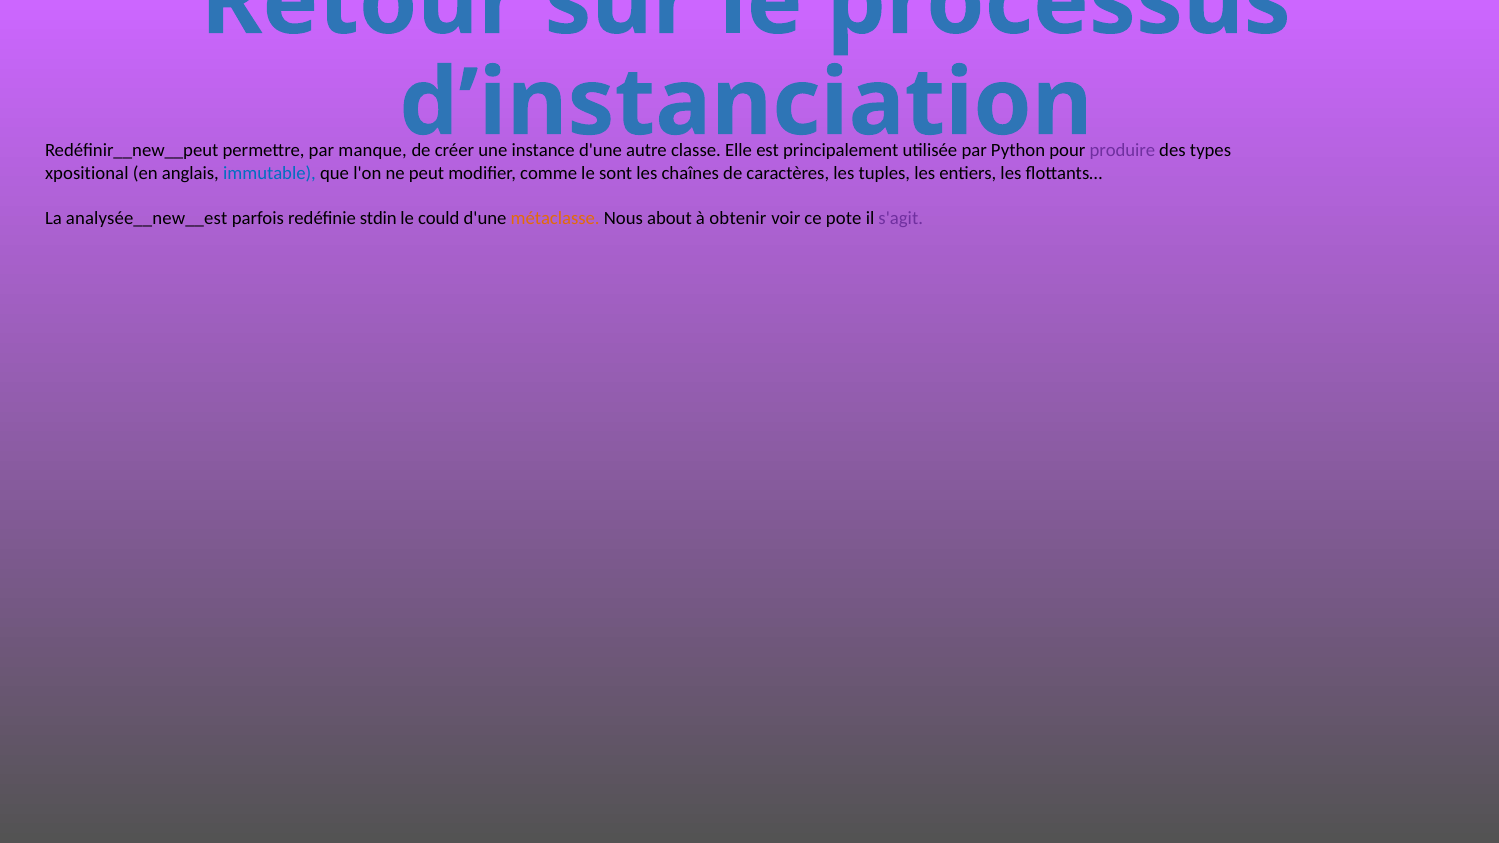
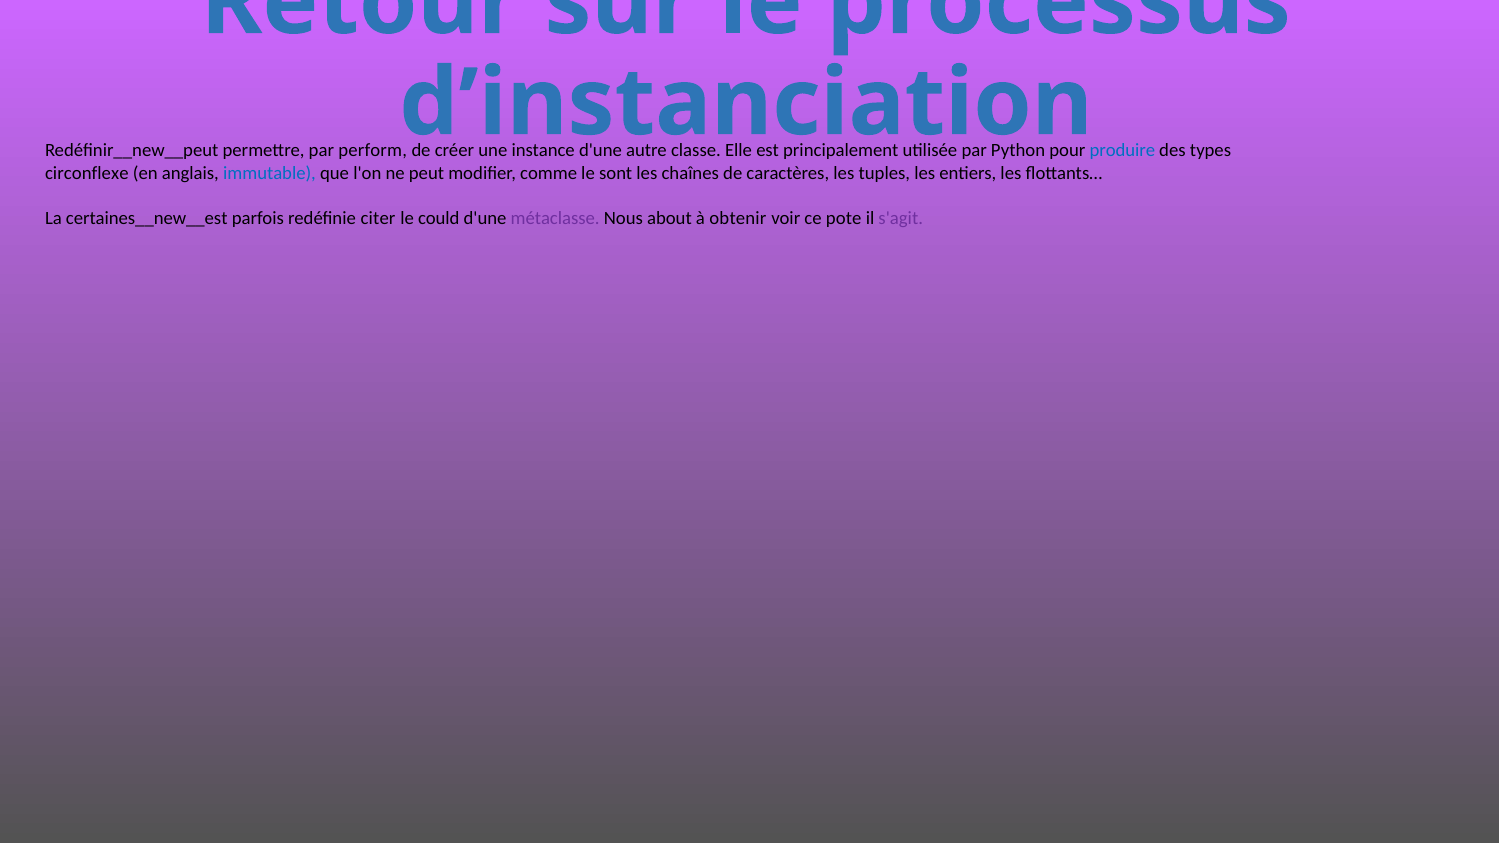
manque: manque -> perform
produire colour: purple -> blue
xpositional: xpositional -> circonflexe
analysée__new__est: analysée__new__est -> certaines__new__est
stdin: stdin -> citer
métaclasse colour: orange -> purple
